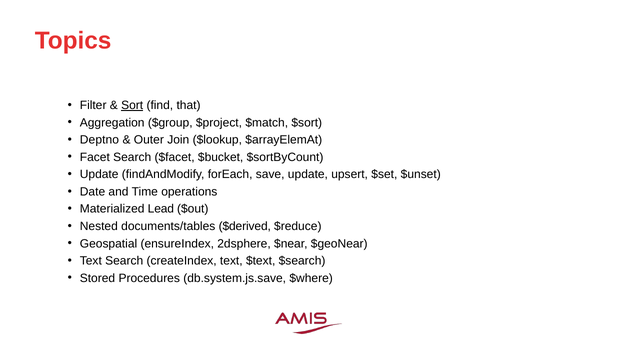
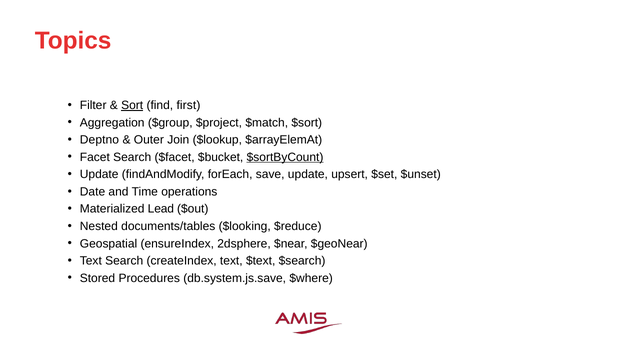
that: that -> first
$sortByCount underline: none -> present
$derived: $derived -> $looking
